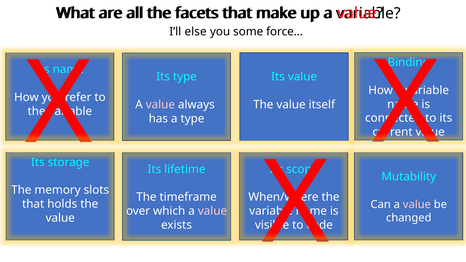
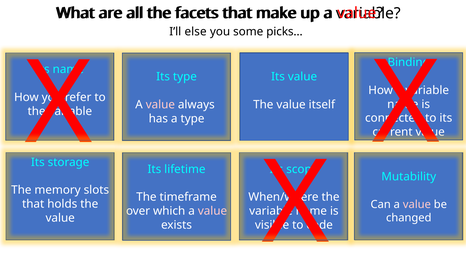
force…: force… -> picks…
